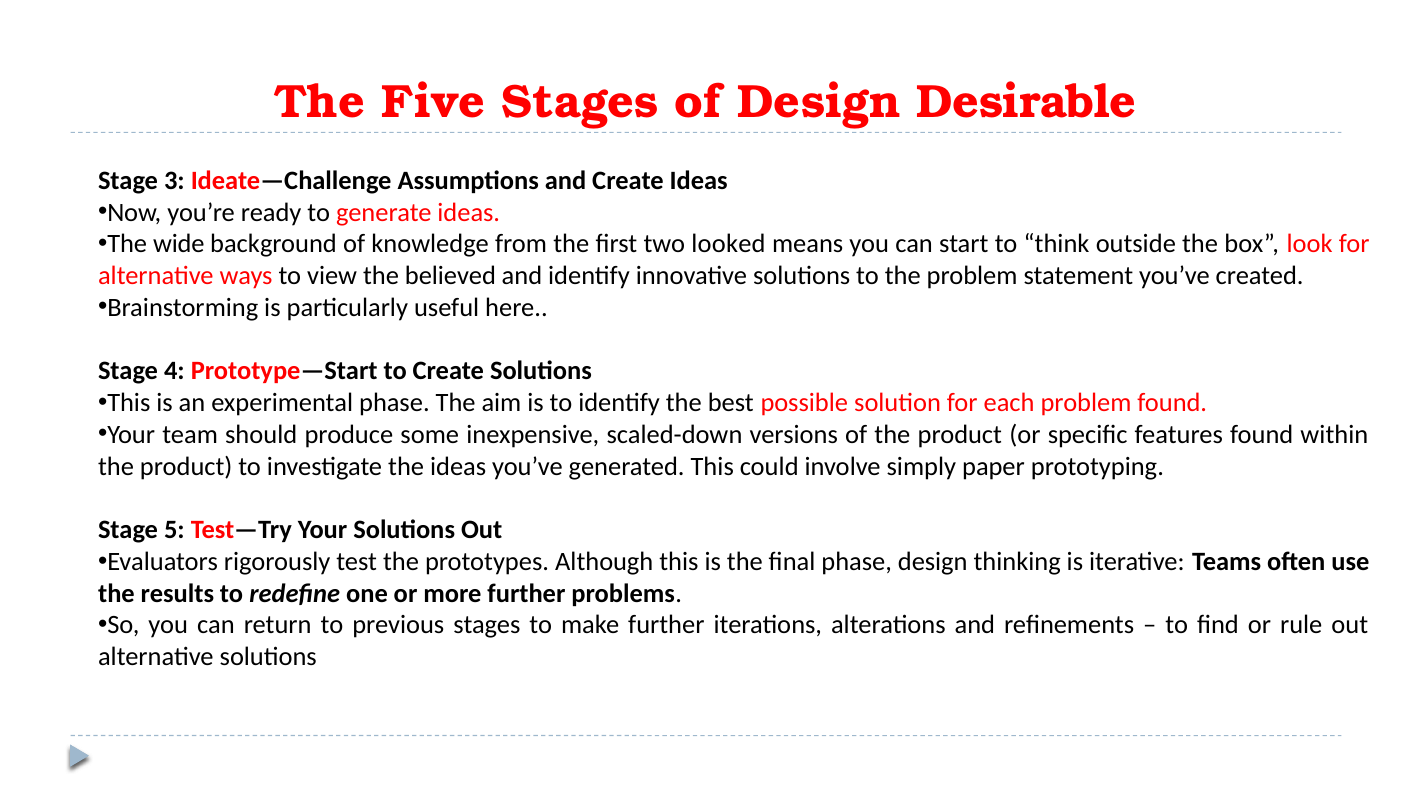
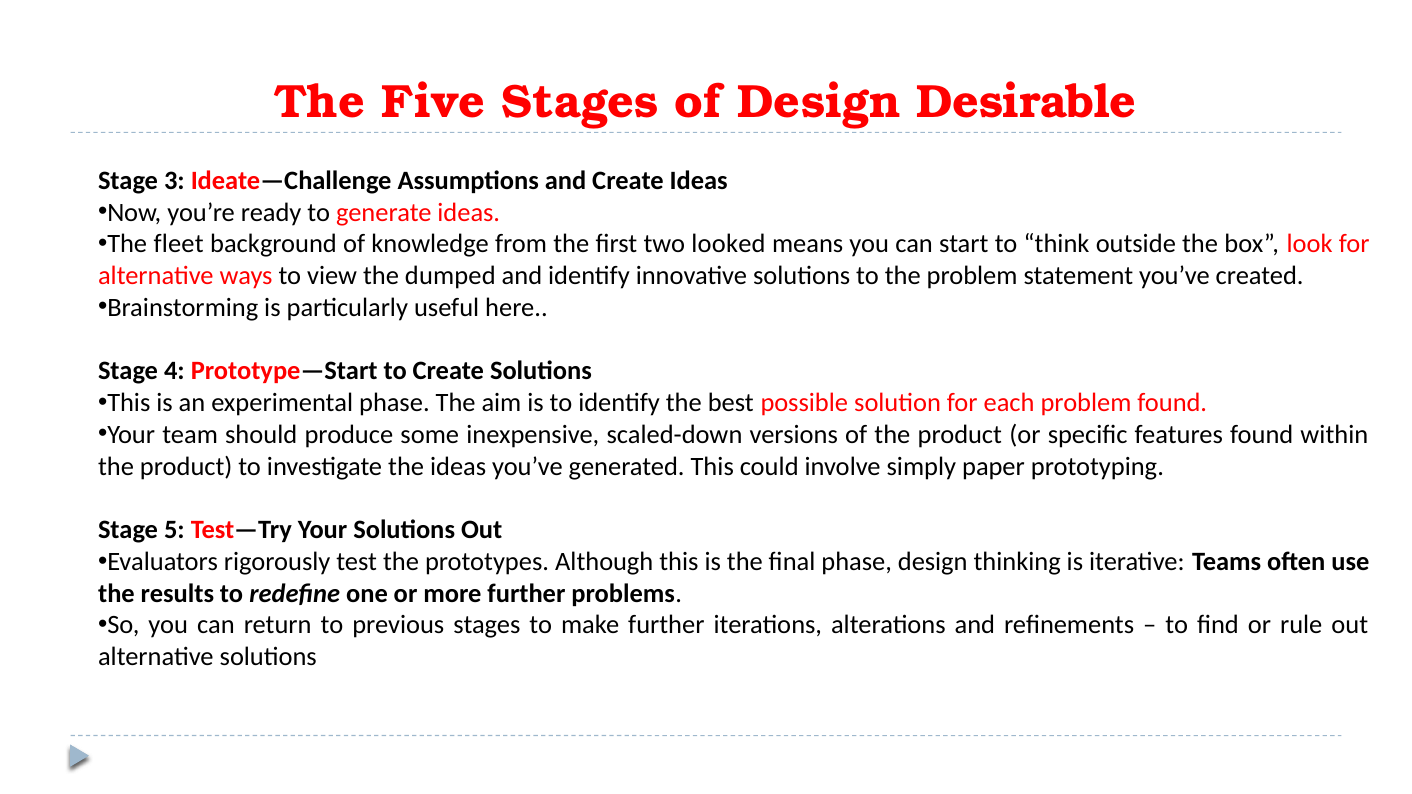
wide: wide -> fleet
believed: believed -> dumped
